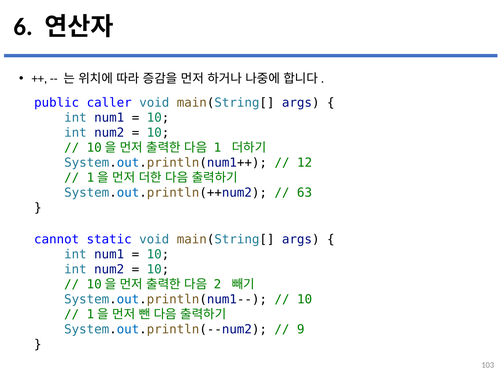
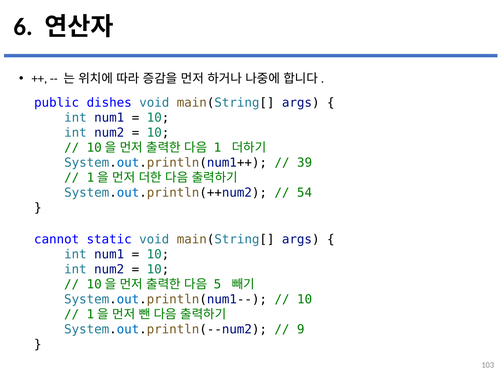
caller: caller -> dishes
12: 12 -> 39
63: 63 -> 54
2: 2 -> 5
